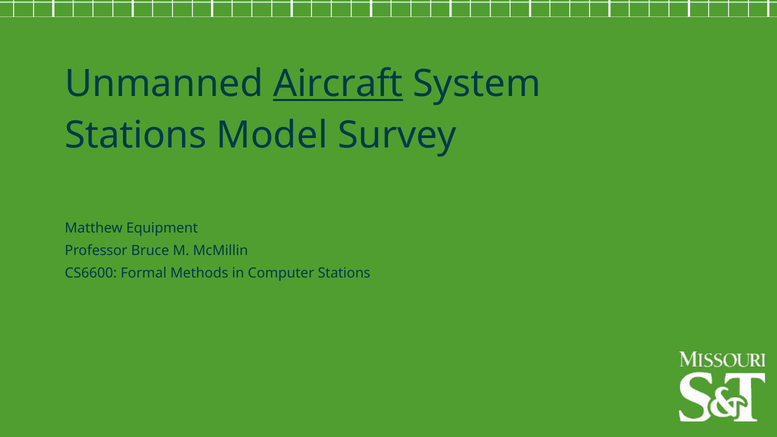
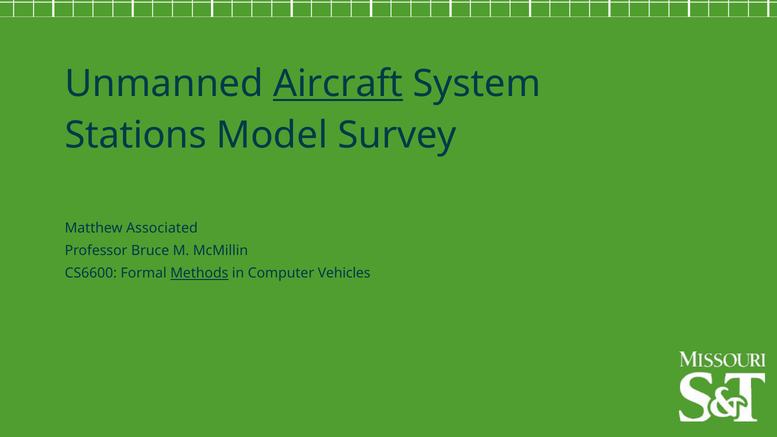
Equipment: Equipment -> Associated
Methods underline: none -> present
Computer Stations: Stations -> Vehicles
